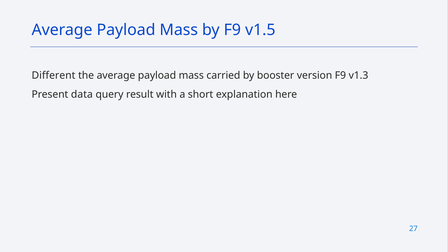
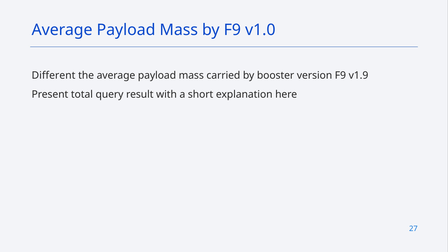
v1.5: v1.5 -> v1.0
v1.3: v1.3 -> v1.9
data: data -> total
